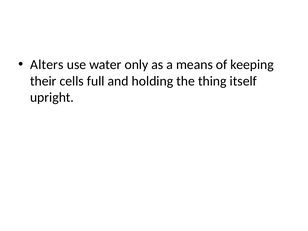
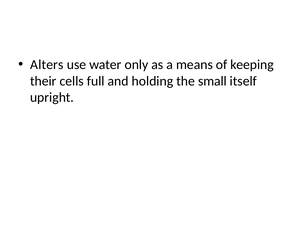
thing: thing -> small
